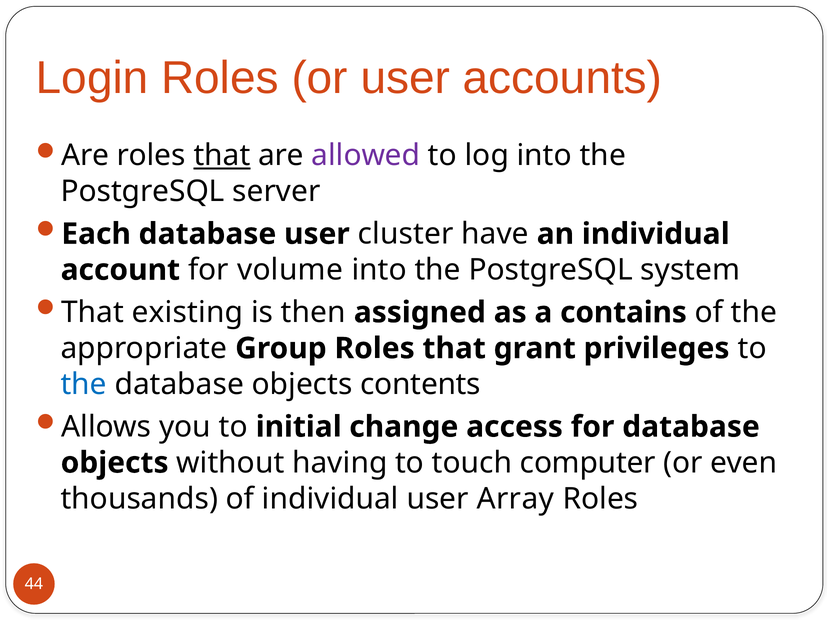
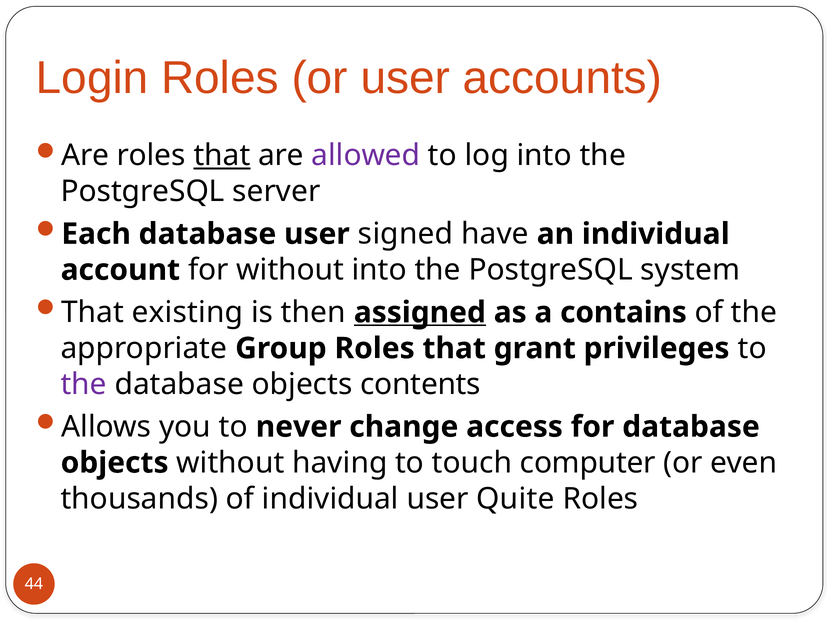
cluster: cluster -> signed
for volume: volume -> without
assigned underline: none -> present
the at (84, 384) colour: blue -> purple
initial: initial -> never
Array: Array -> Quite
